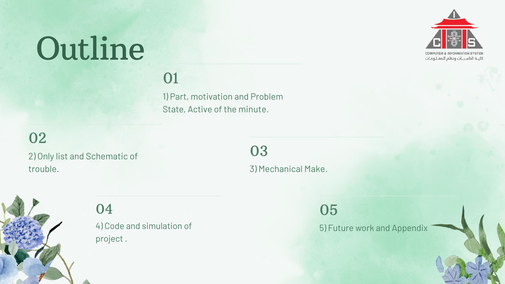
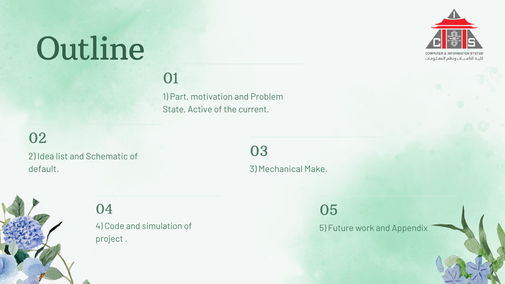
minute: minute -> current
Only: Only -> Idea
trouble: trouble -> default
